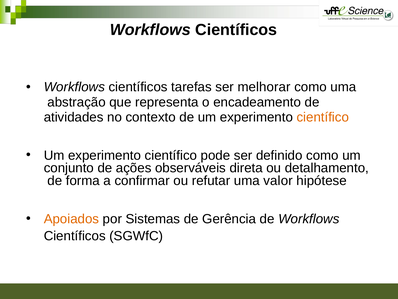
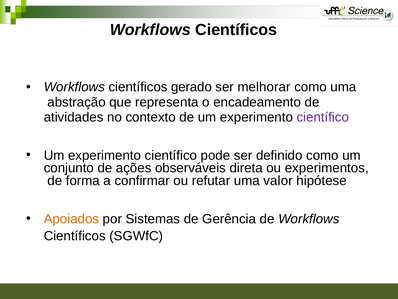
tarefas: tarefas -> gerado
científico at (323, 117) colour: orange -> purple
detalhamento: detalhamento -> experimentos
